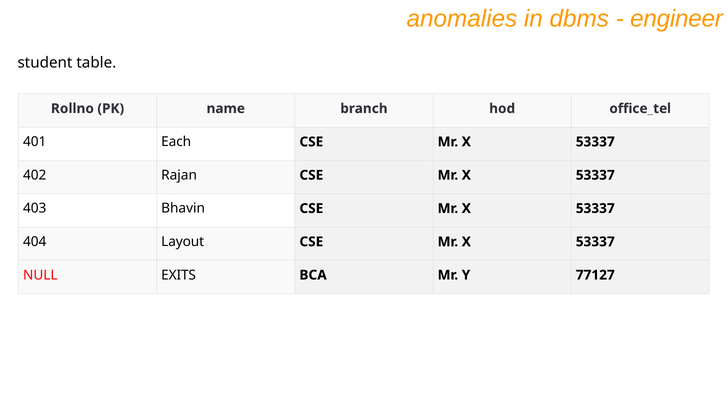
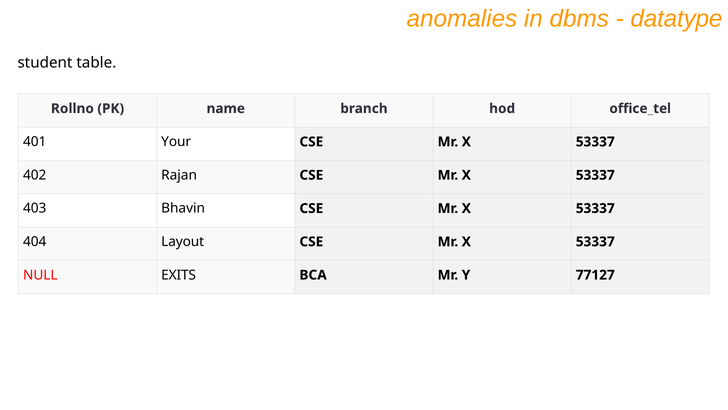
engineer: engineer -> datatype
Each: Each -> Your
